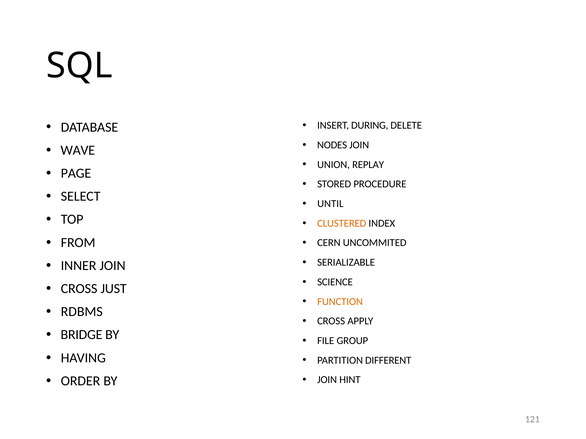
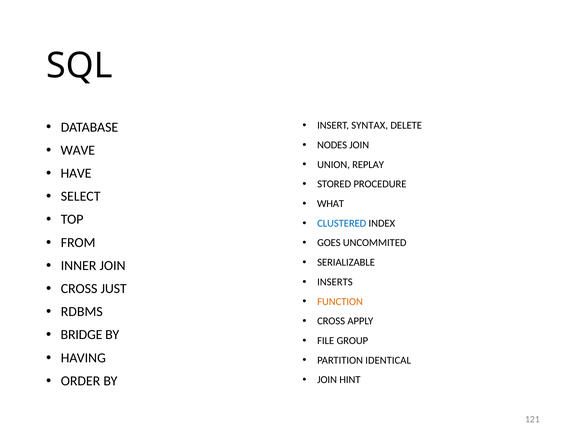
DURING: DURING -> SYNTAX
PAGE: PAGE -> HAVE
UNTIL: UNTIL -> WHAT
CLUSTERED colour: orange -> blue
CERN: CERN -> GOES
SCIENCE: SCIENCE -> INSERTS
DIFFERENT: DIFFERENT -> IDENTICAL
